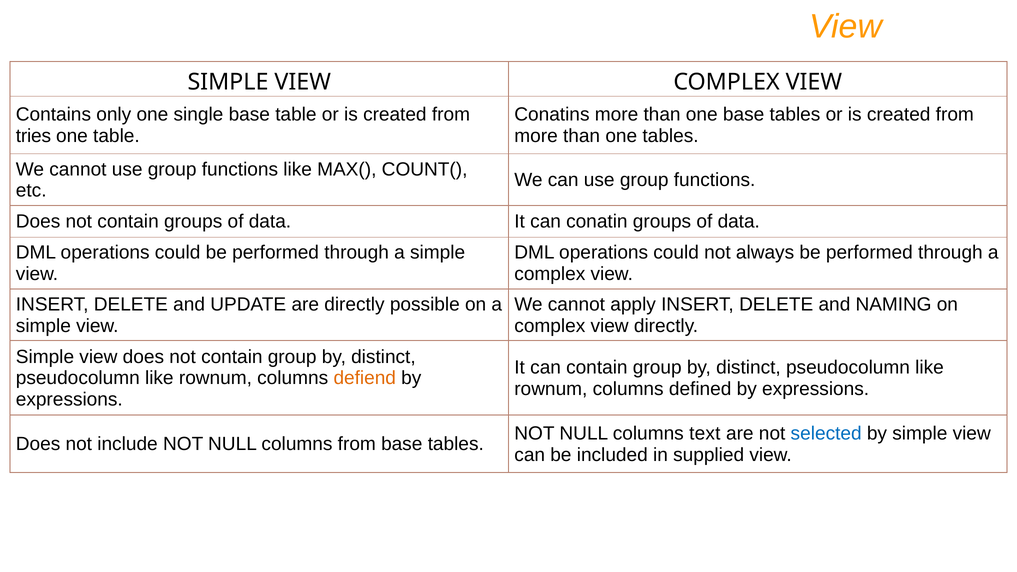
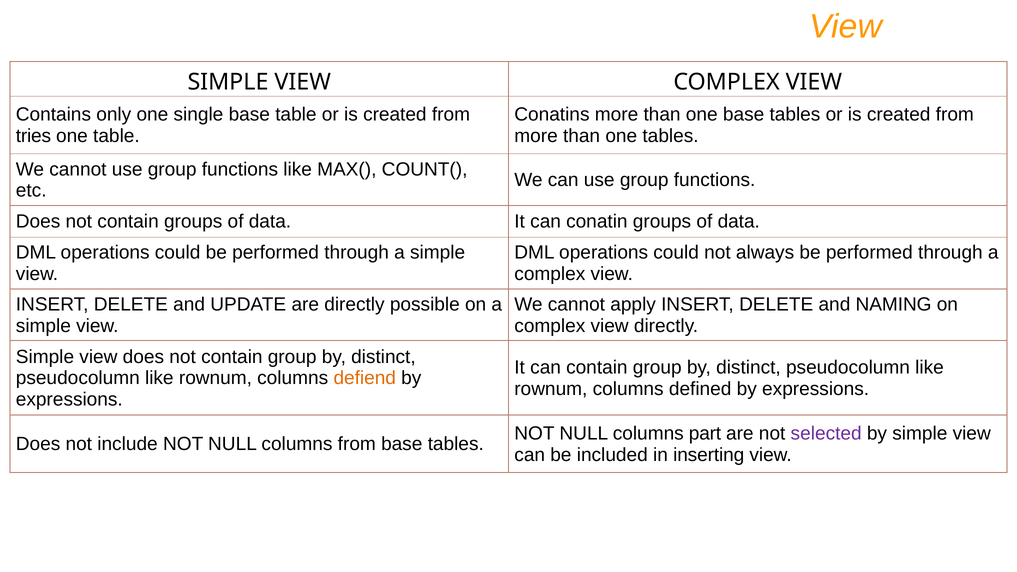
text: text -> part
selected colour: blue -> purple
supplied: supplied -> inserting
